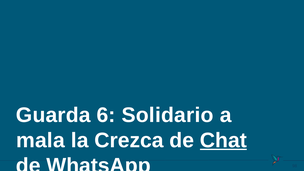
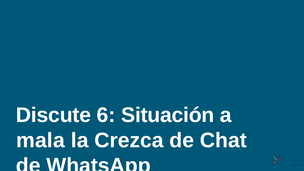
Guarda: Guarda -> Discute
Solidario: Solidario -> Situación
Chat underline: present -> none
